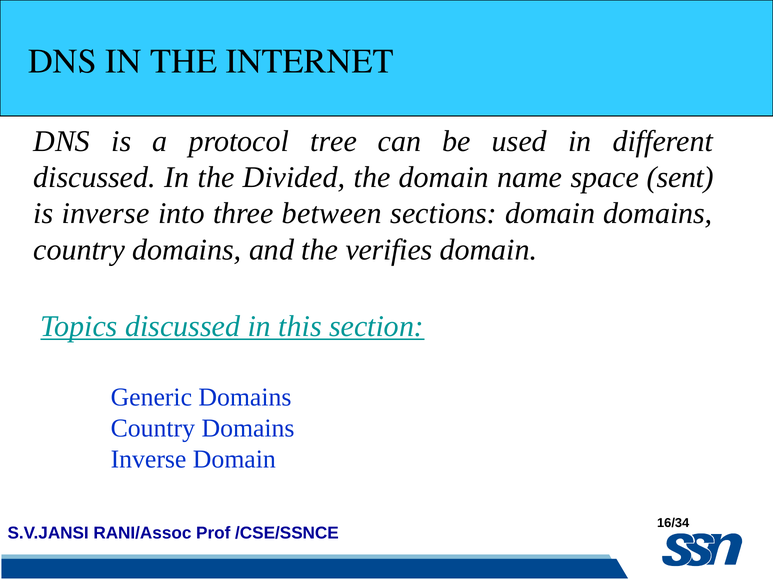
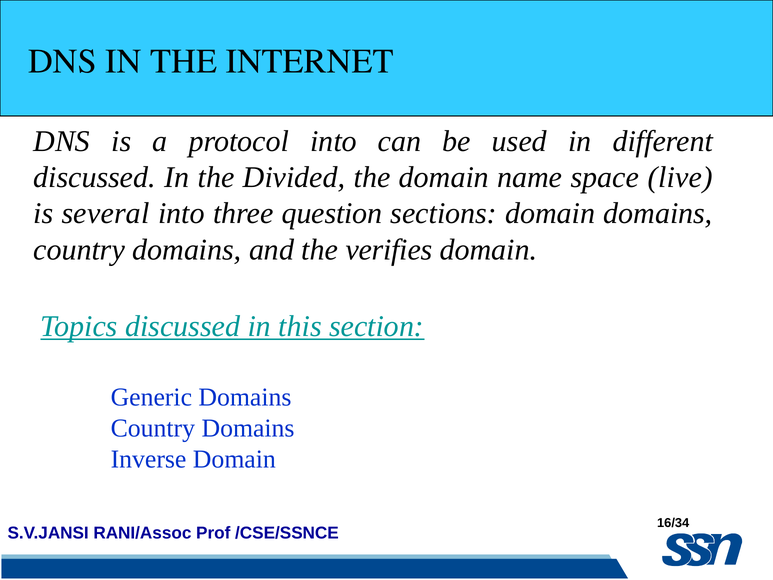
protocol tree: tree -> into
sent: sent -> live
is inverse: inverse -> several
between: between -> question
